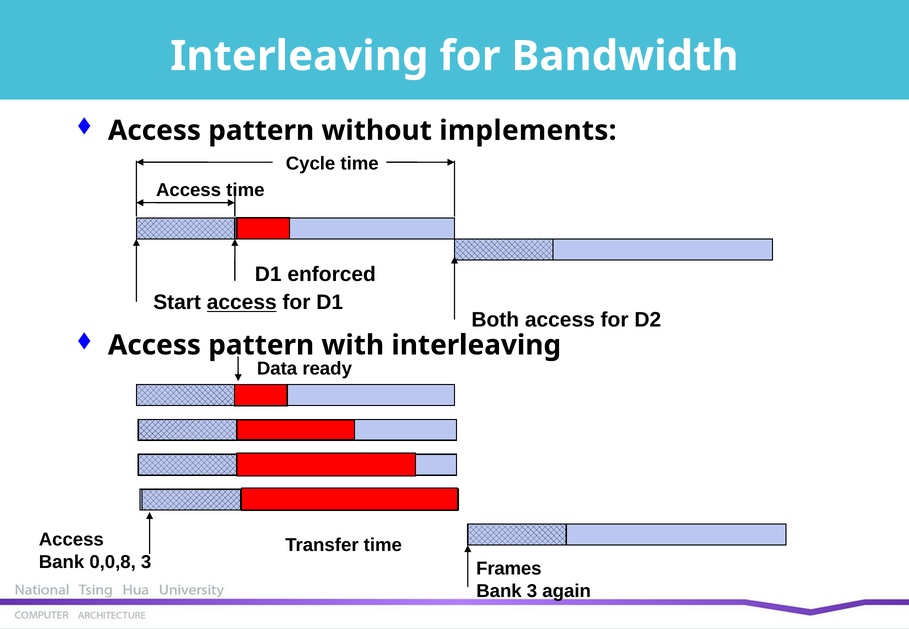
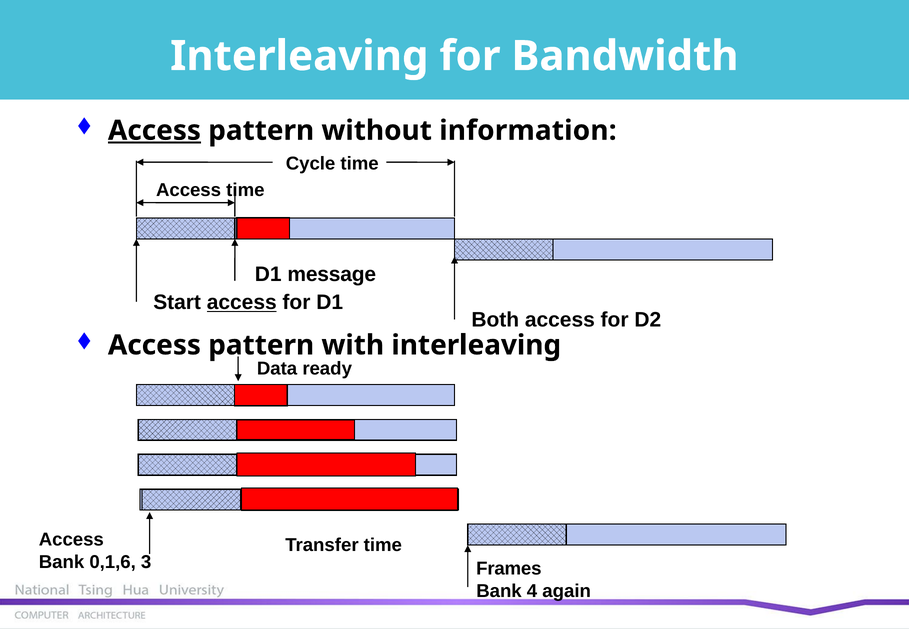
Access at (154, 131) underline: none -> present
implements: implements -> information
enforced: enforced -> message
0,0,8: 0,0,8 -> 0,1,6
Bank 3: 3 -> 4
